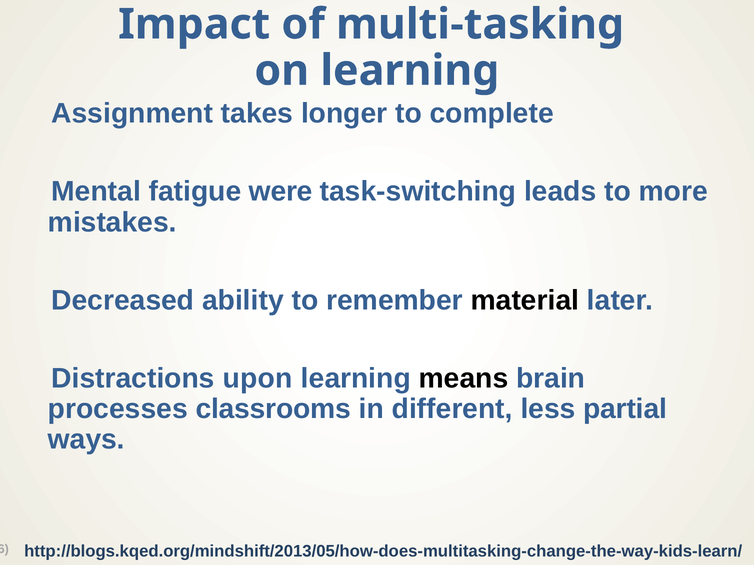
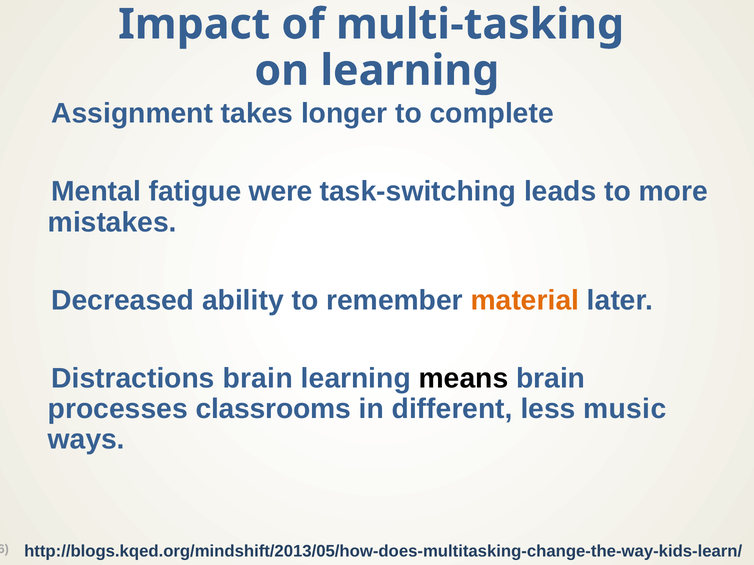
material colour: black -> orange
Distractions upon: upon -> brain
partial: partial -> music
